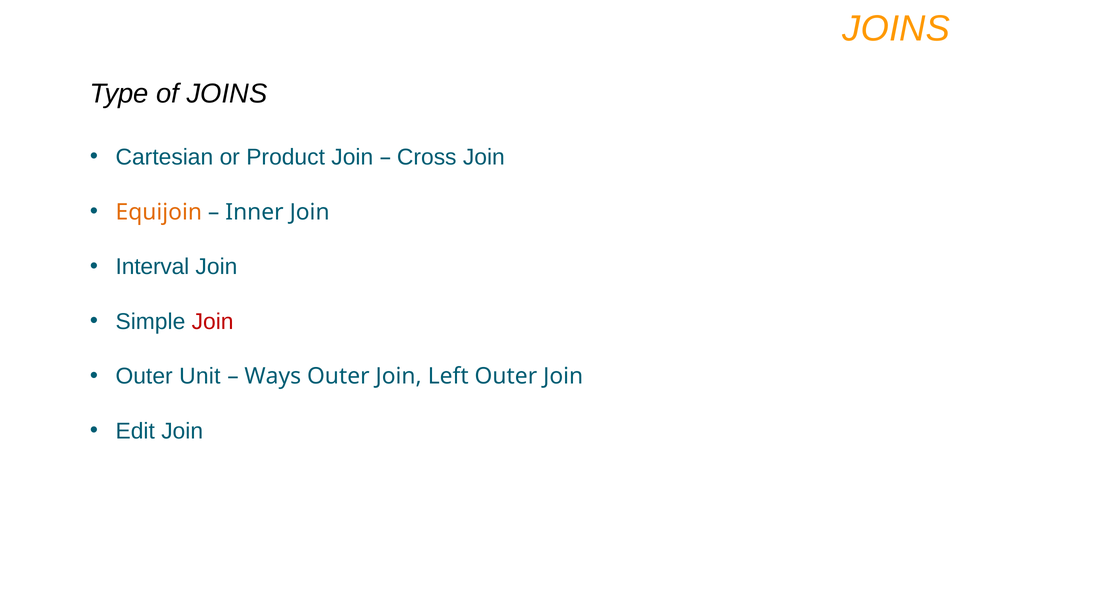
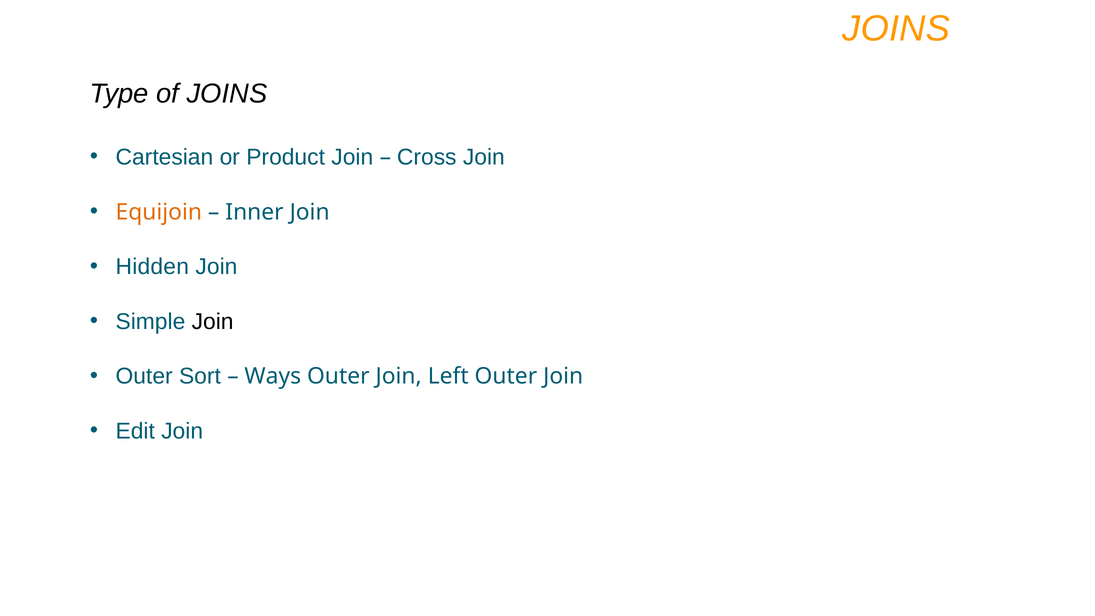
Interval: Interval -> Hidden
Join at (213, 322) colour: red -> black
Unit: Unit -> Sort
